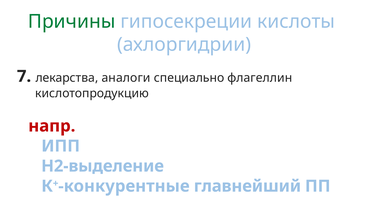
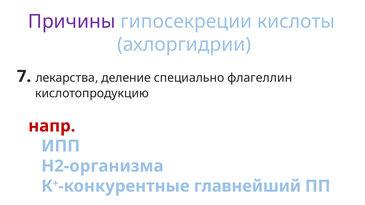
Причины colour: green -> purple
аналоги: аналоги -> деление
Н2-выделение: Н2-выделение -> Н2-организма
